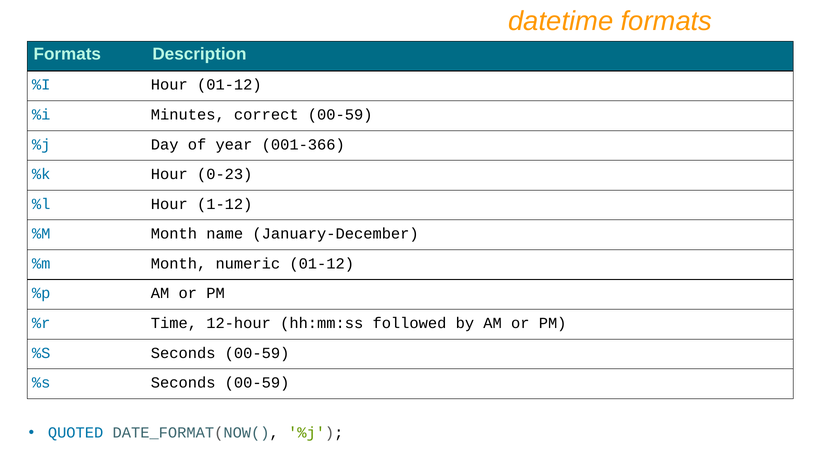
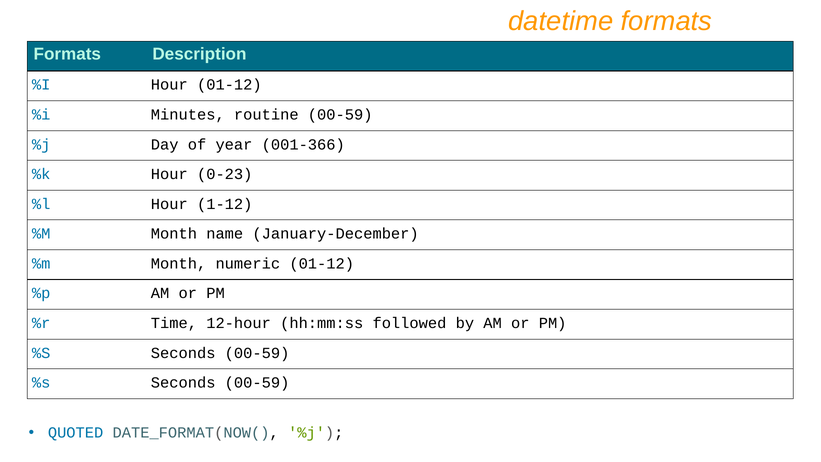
correct: correct -> routine
